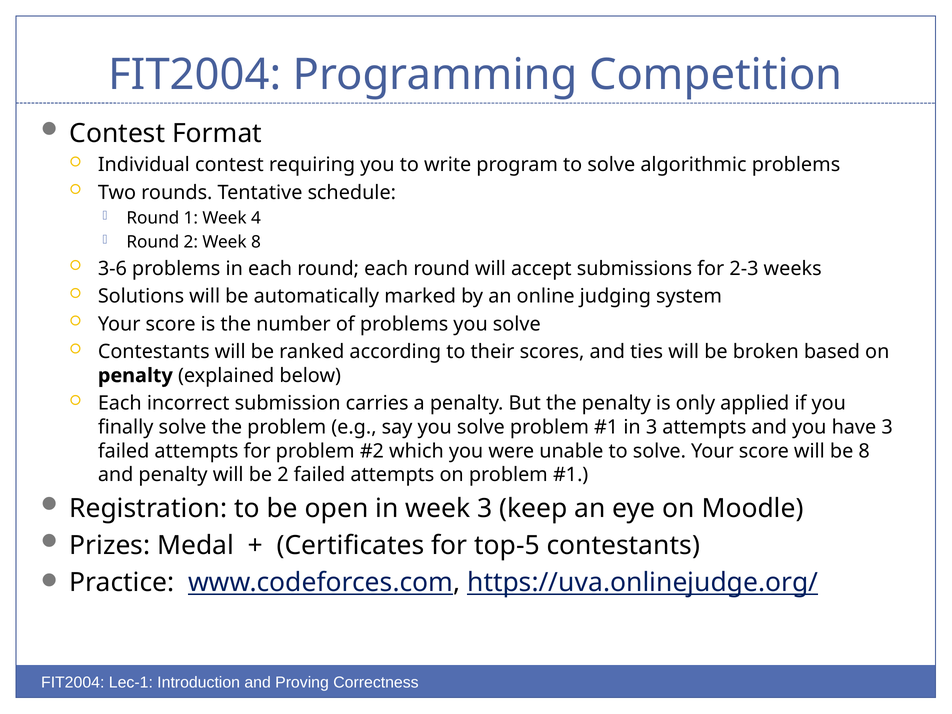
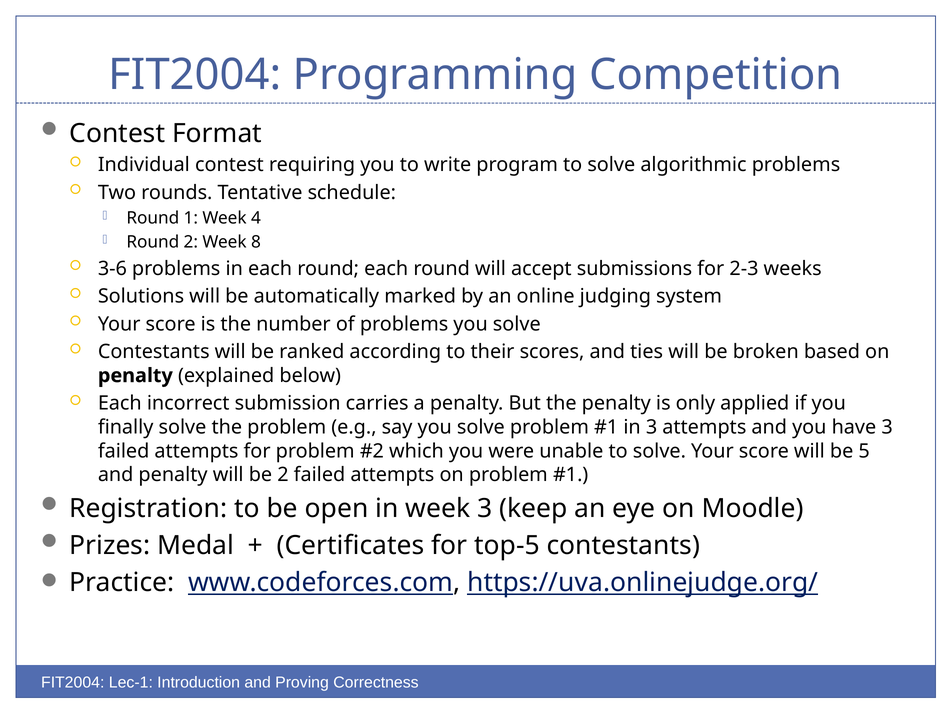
be 8: 8 -> 5
